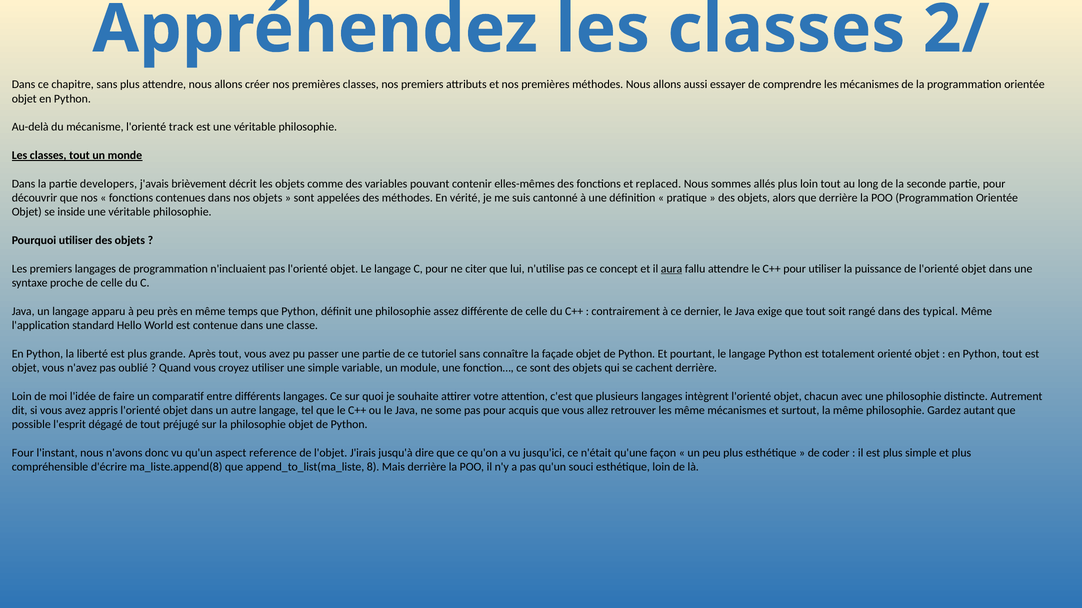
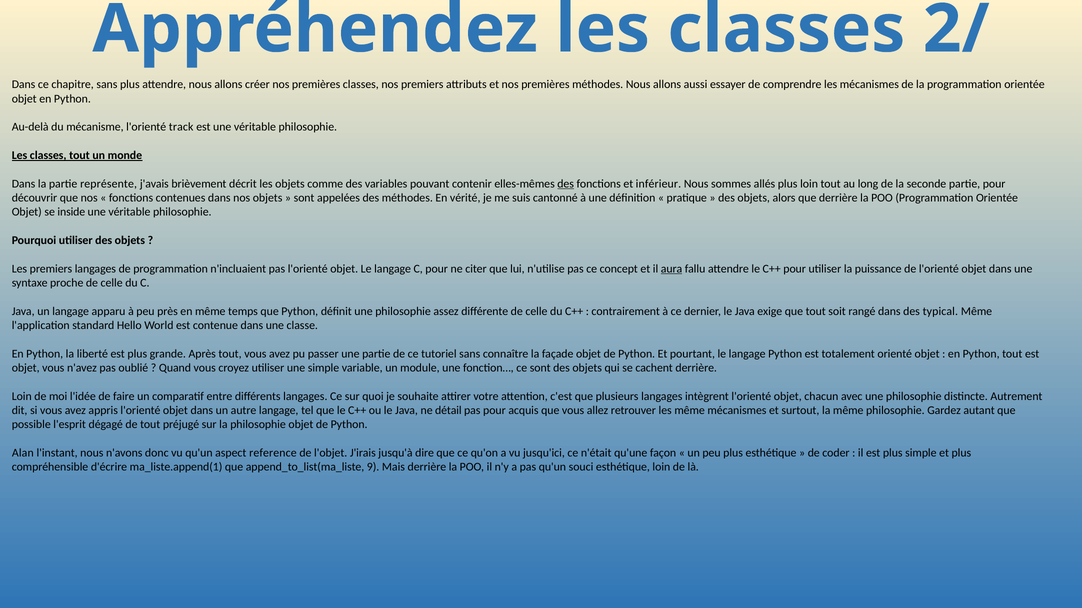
developers: developers -> représente
des at (566, 184) underline: none -> present
replaced: replaced -> inférieur
some: some -> détail
Four: Four -> Alan
ma_liste.append(8: ma_liste.append(8 -> ma_liste.append(1
8: 8 -> 9
